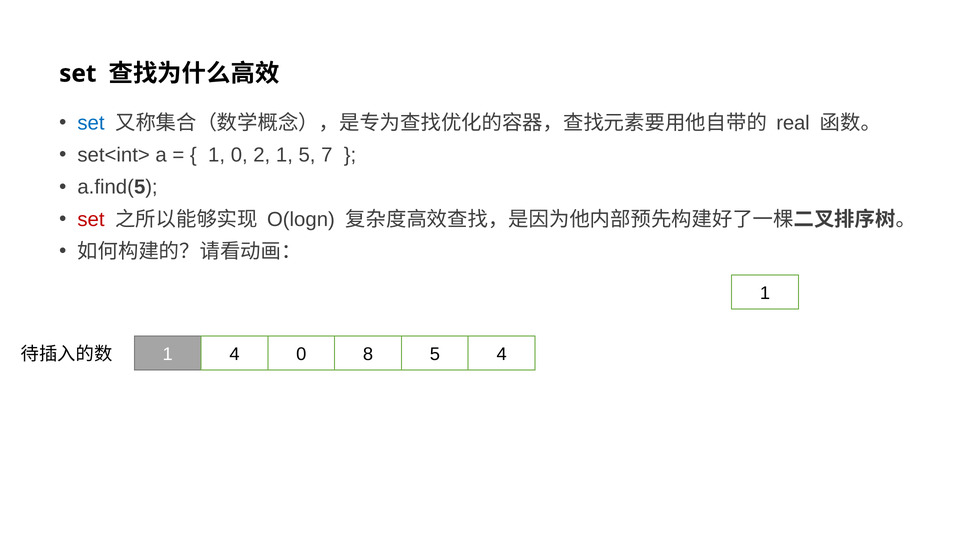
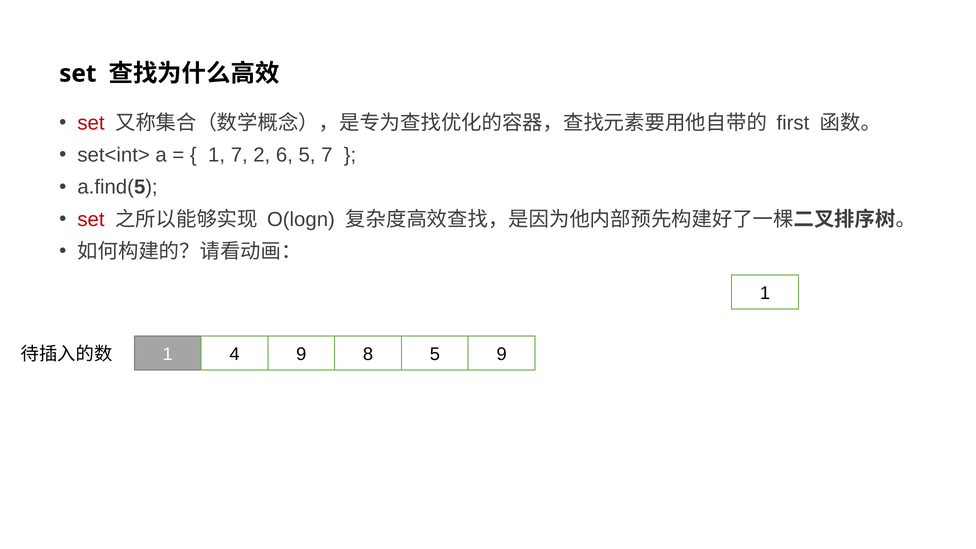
set at (91, 123) colour: blue -> red
real: real -> first
1 0: 0 -> 7
2 1: 1 -> 6
4 0: 0 -> 9
5 4: 4 -> 9
